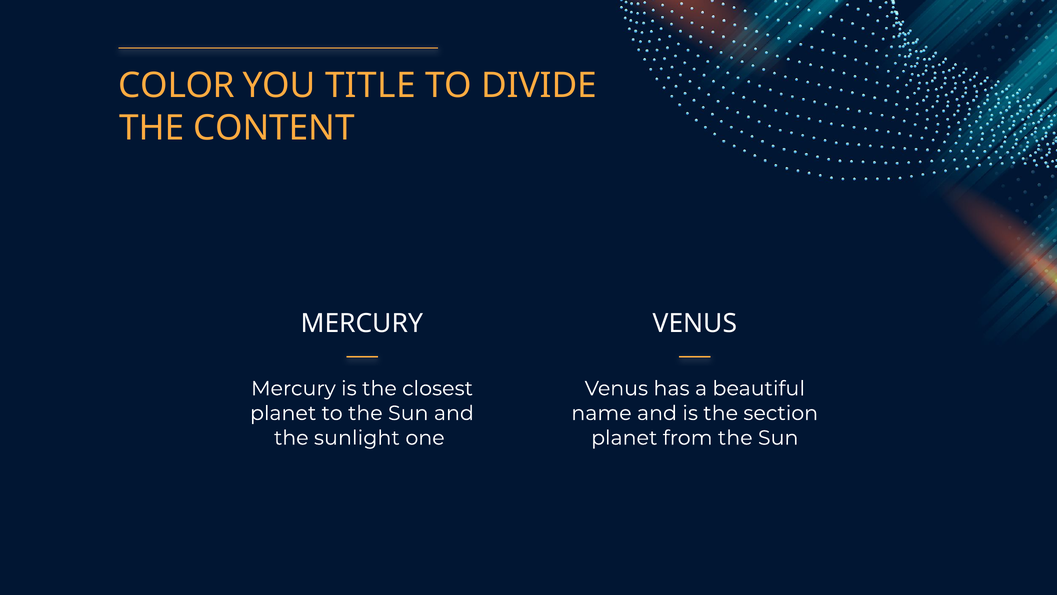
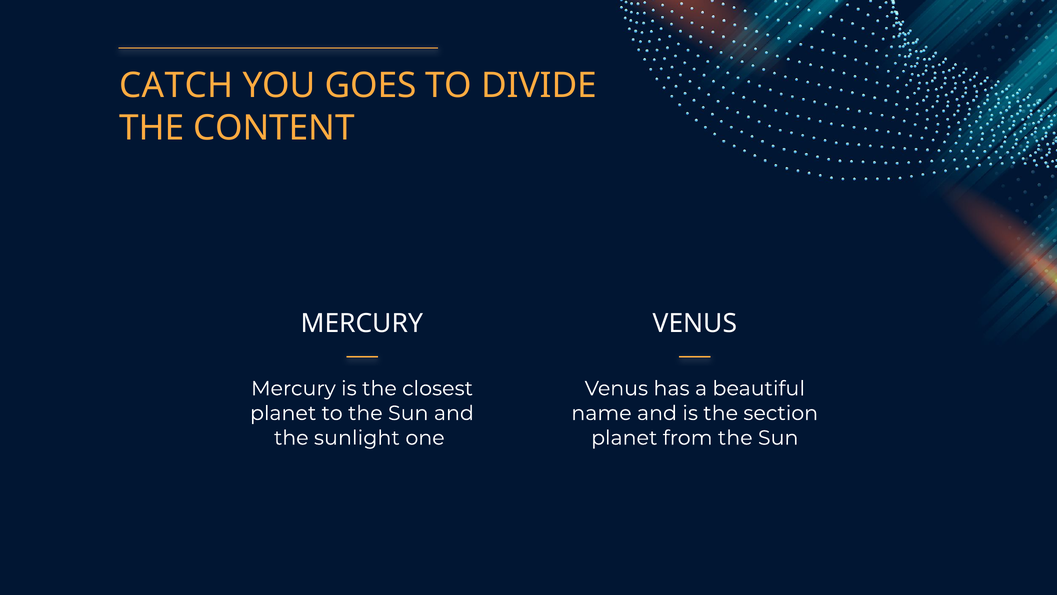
COLOR: COLOR -> CATCH
TITLE: TITLE -> GOES
